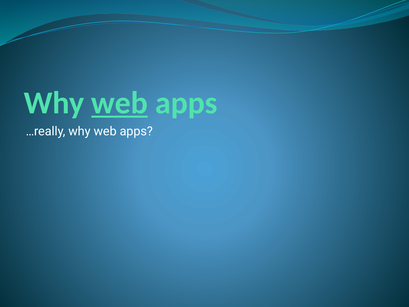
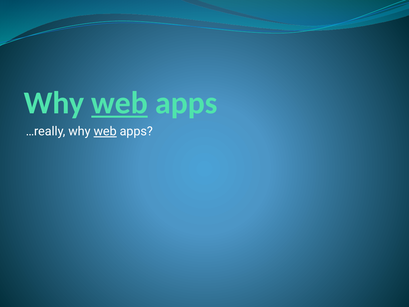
web at (105, 131) underline: none -> present
